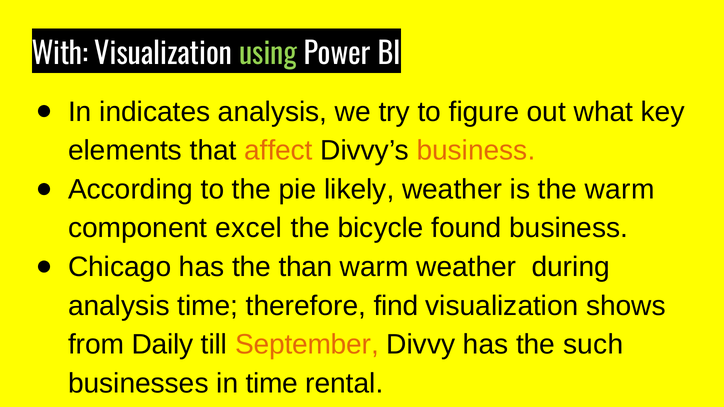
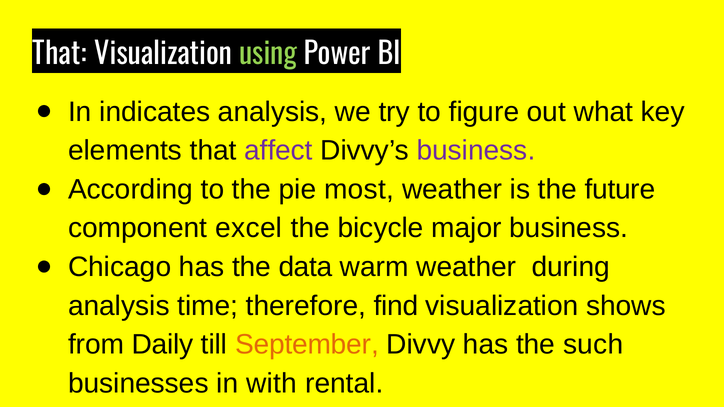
With at (60, 54): With -> That
affect colour: orange -> purple
business at (476, 151) colour: orange -> purple
likely: likely -> most
the warm: warm -> future
found: found -> major
than: than -> data
in time: time -> with
